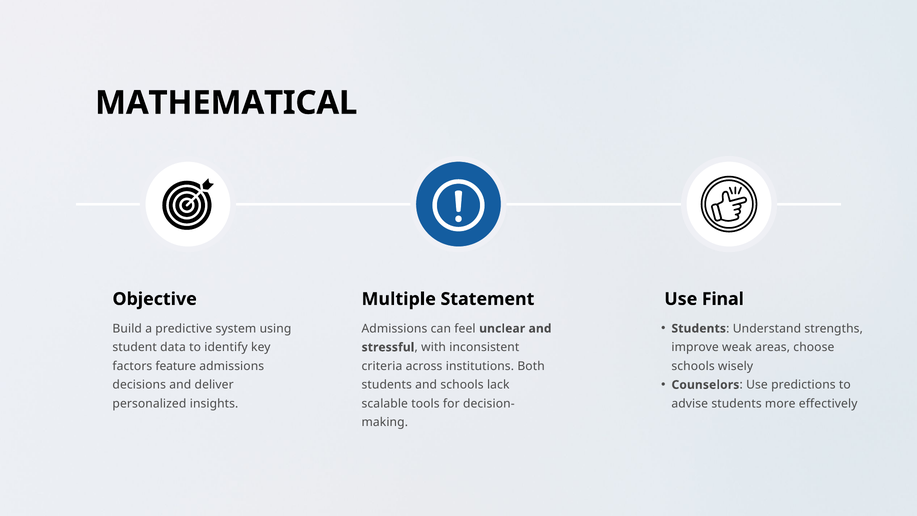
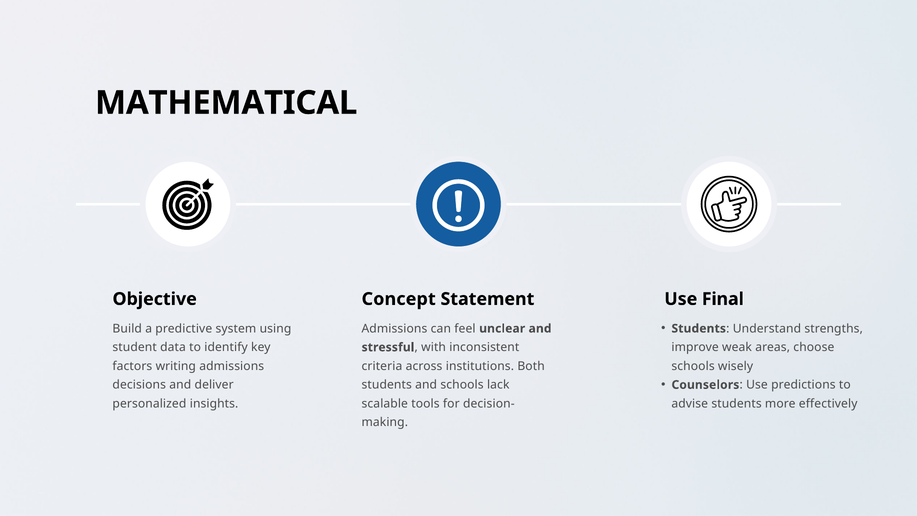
Multiple: Multiple -> Concept
feature: feature -> writing
